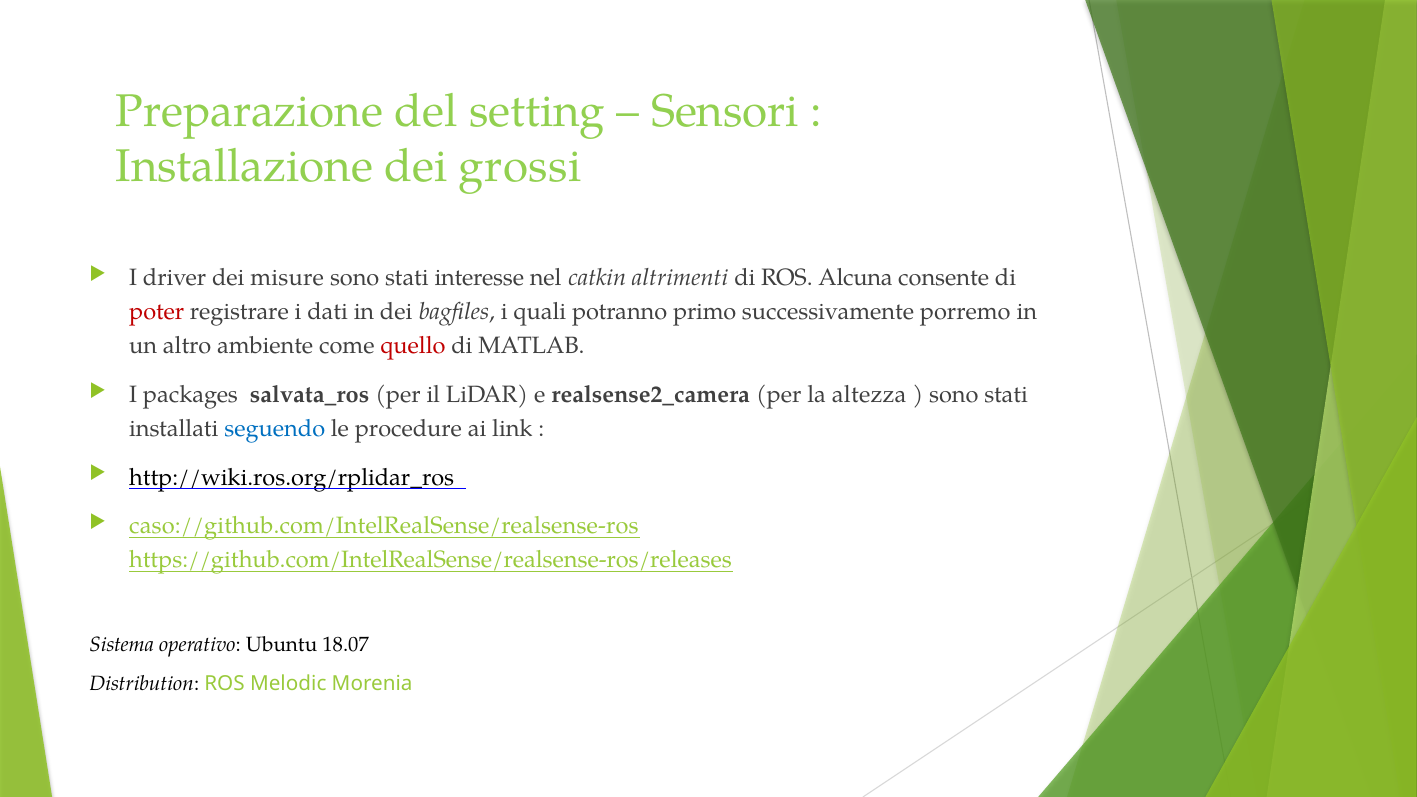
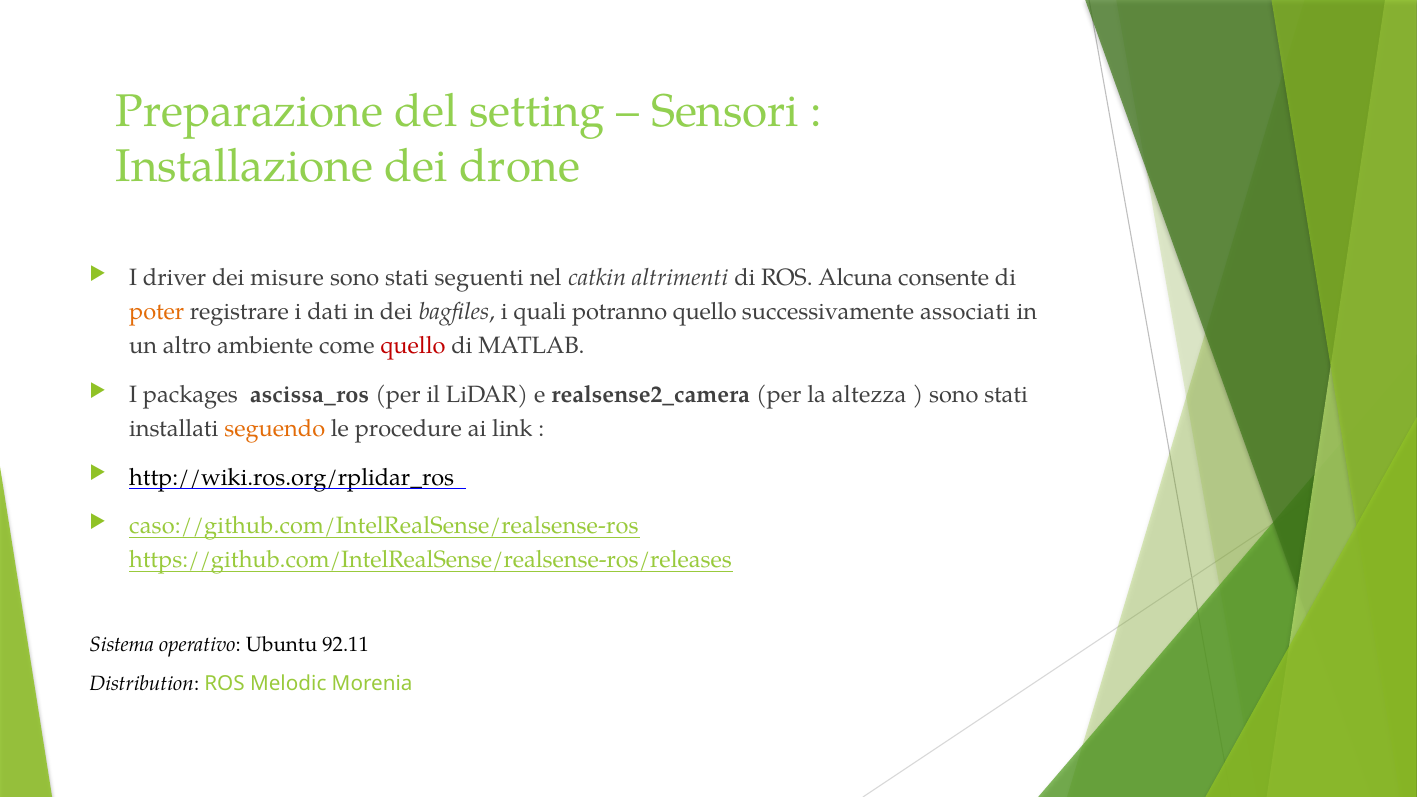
grossi: grossi -> drone
interesse: interesse -> seguenti
poter colour: red -> orange
potranno primo: primo -> quello
porremo: porremo -> associati
salvata_ros: salvata_ros -> ascissa_ros
seguendo colour: blue -> orange
18.07: 18.07 -> 92.11
